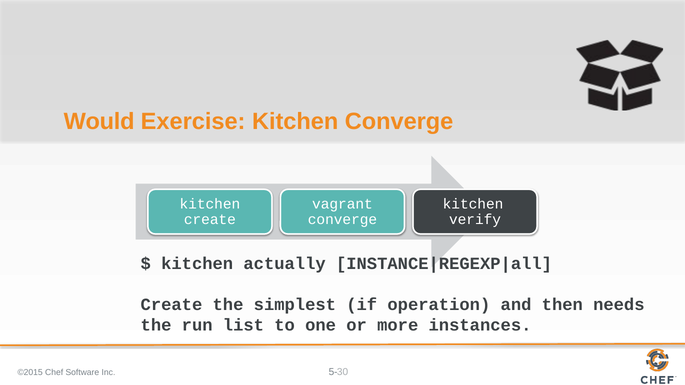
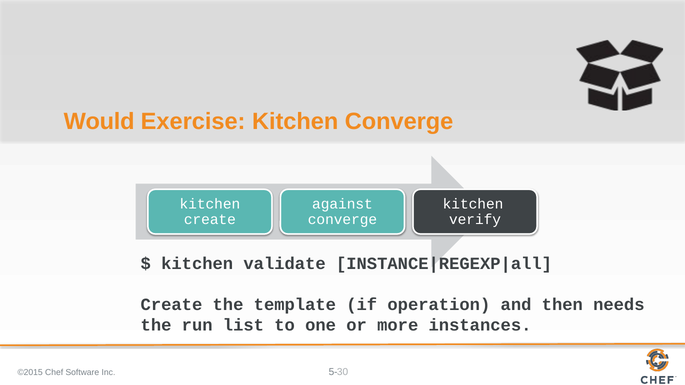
vagrant: vagrant -> against
actually: actually -> validate
simplest: simplest -> template
